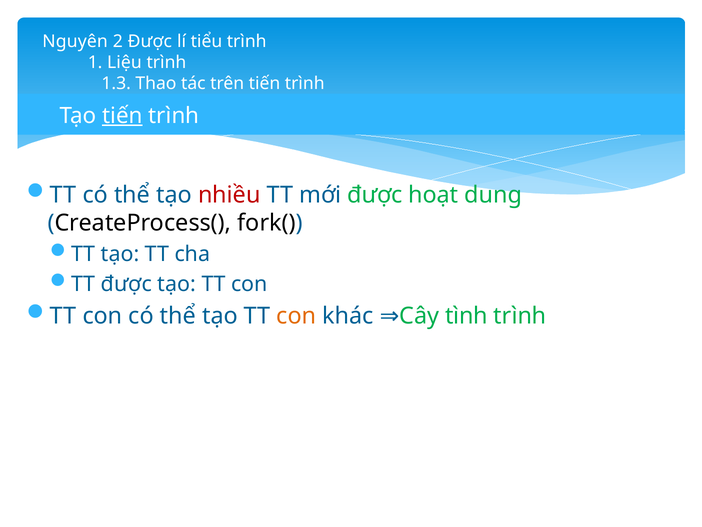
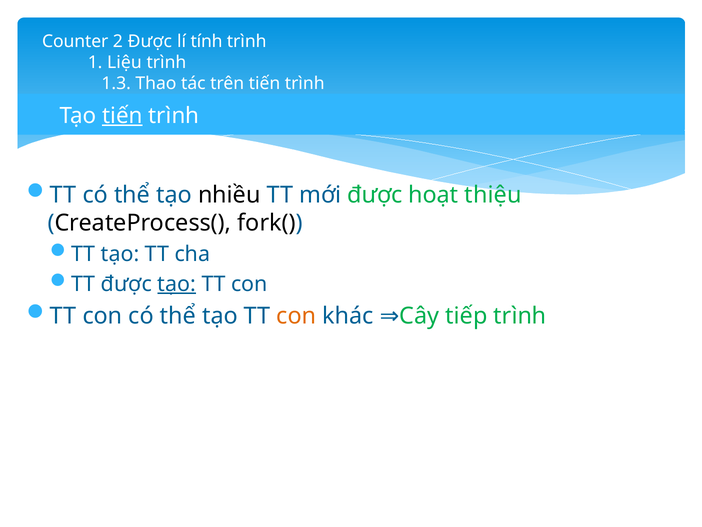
Nguyên: Nguyên -> Counter
tiểu: tiểu -> tính
nhiều colour: red -> black
dung: dung -> thiệu
tạo at (177, 284) underline: none -> present
tình: tình -> tiếp
